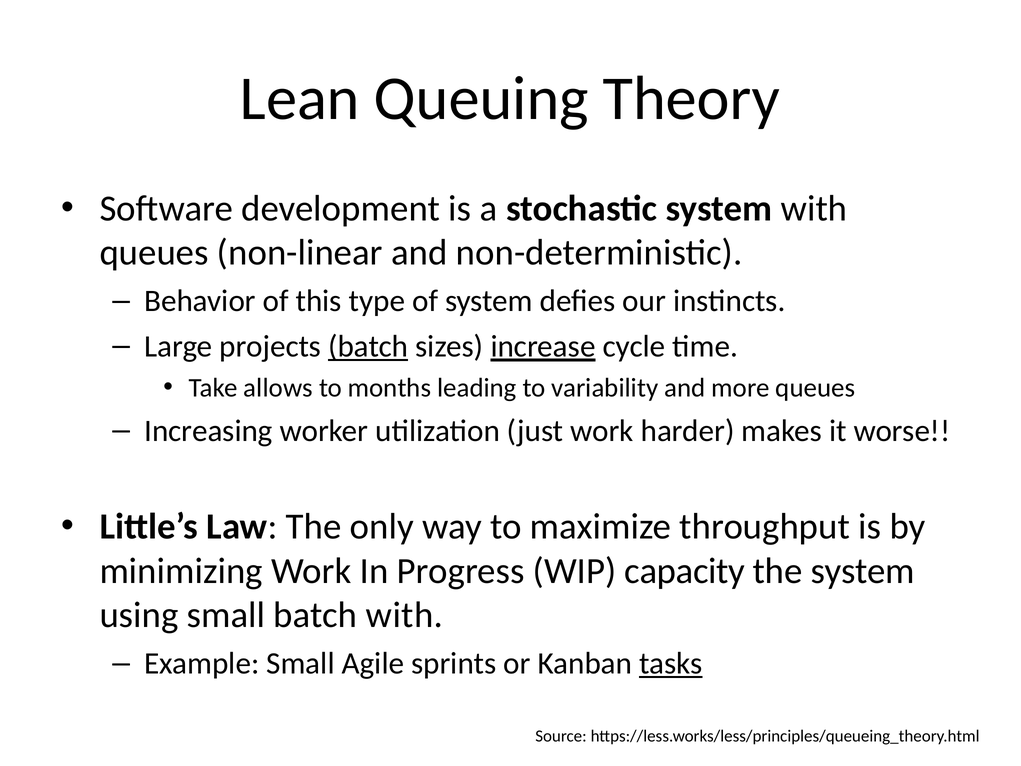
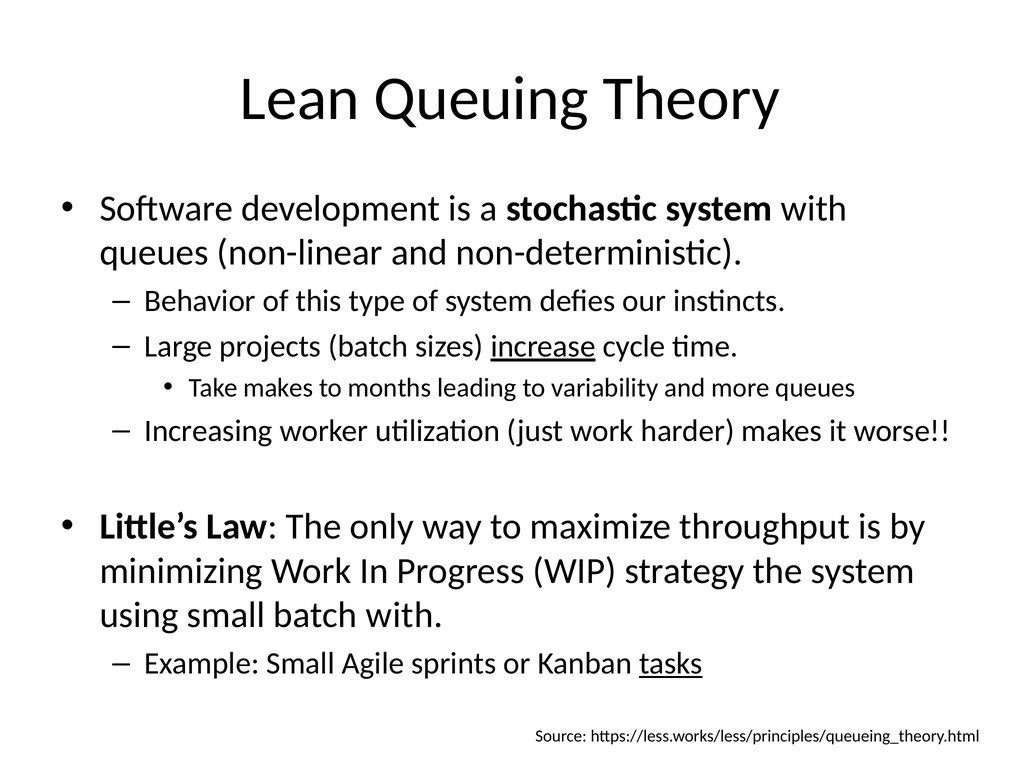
batch at (368, 346) underline: present -> none
Take allows: allows -> makes
capacity: capacity -> strategy
